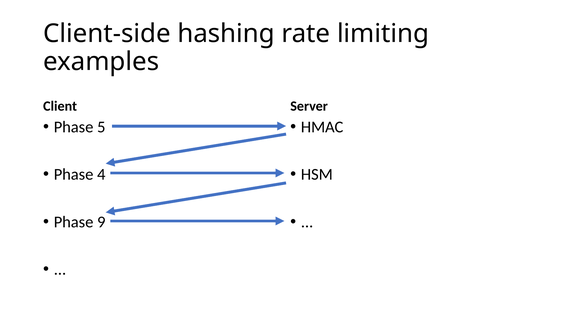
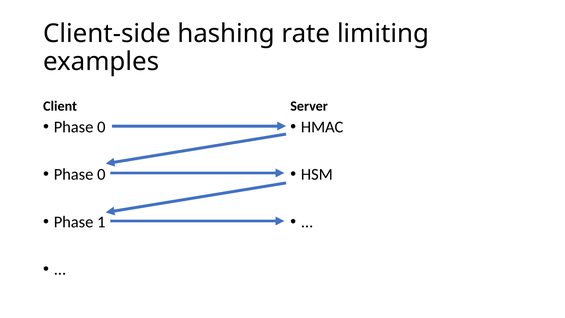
5 at (101, 127): 5 -> 0
4 at (101, 174): 4 -> 0
9: 9 -> 1
